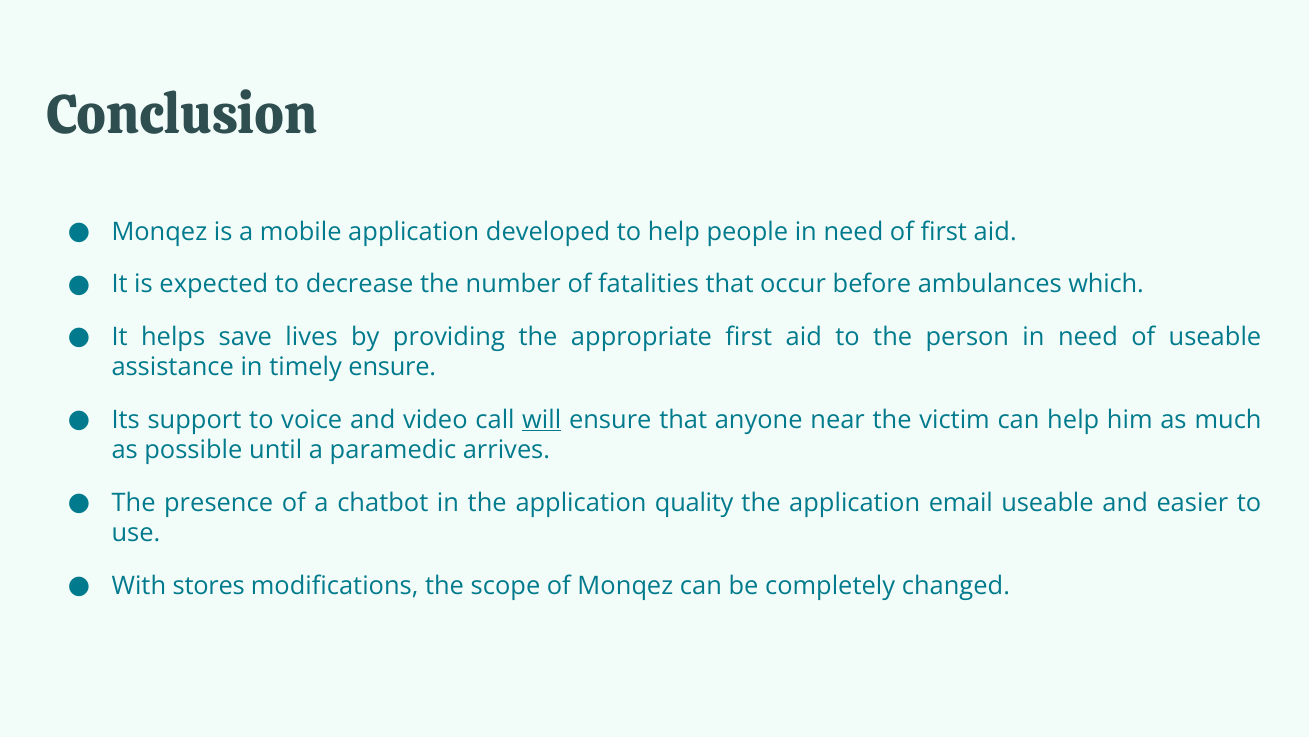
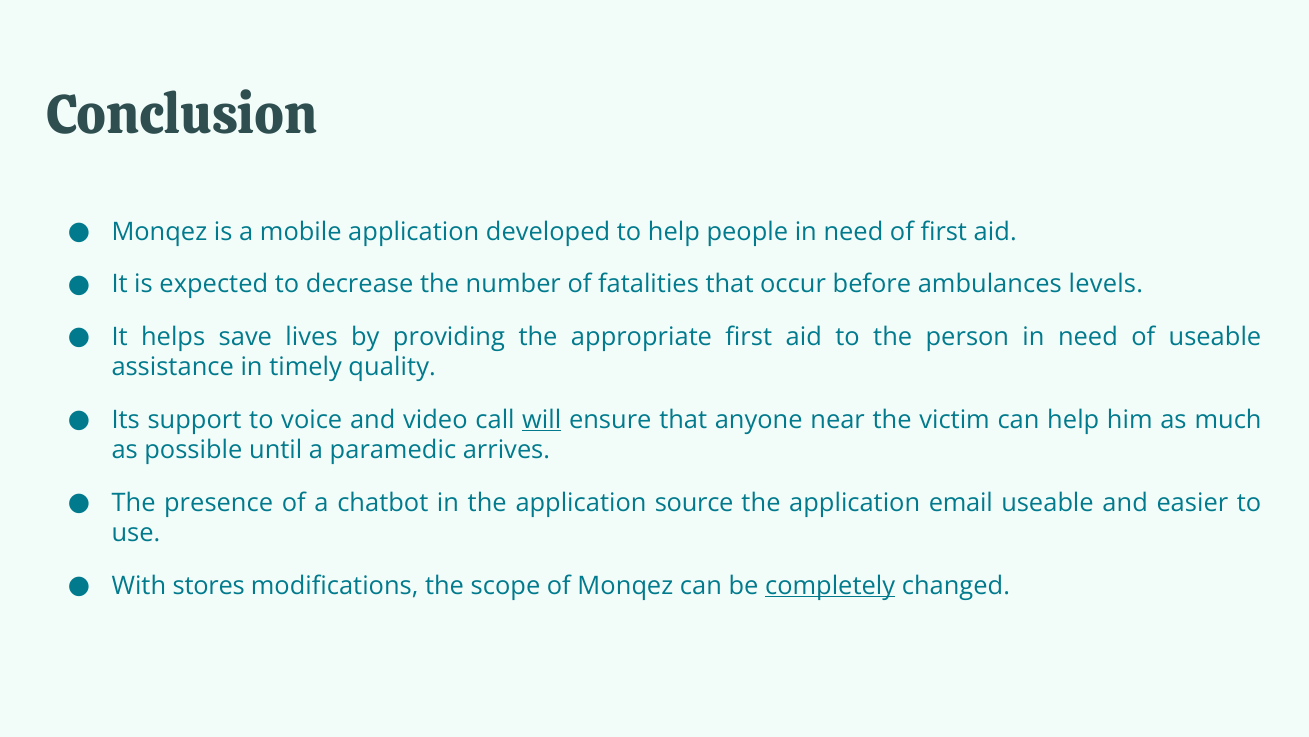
which: which -> levels
timely ensure: ensure -> quality
quality: quality -> source
completely underline: none -> present
